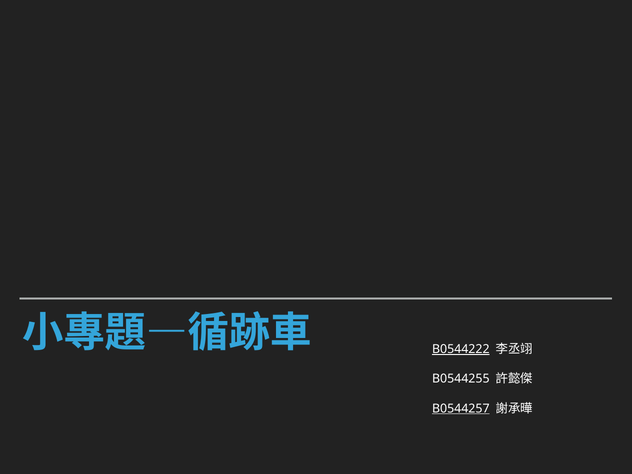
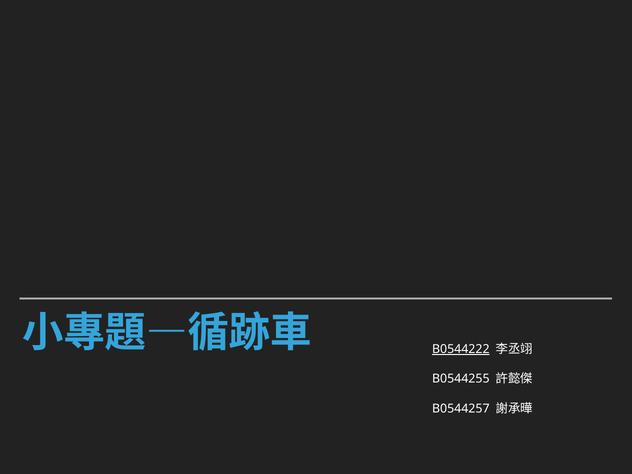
B0544257 underline: present -> none
